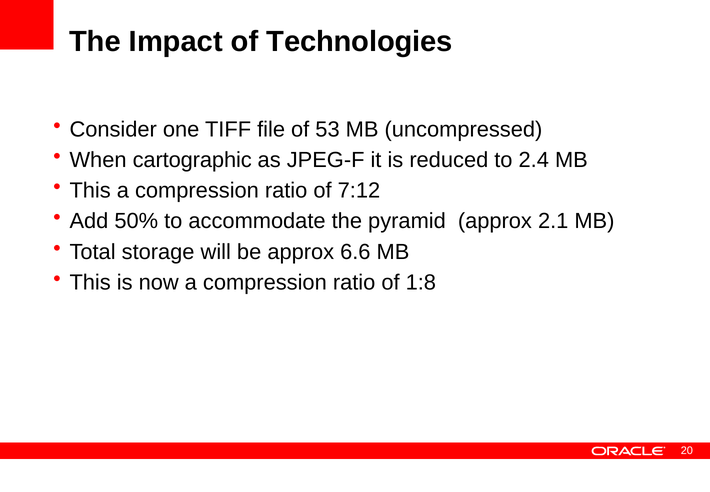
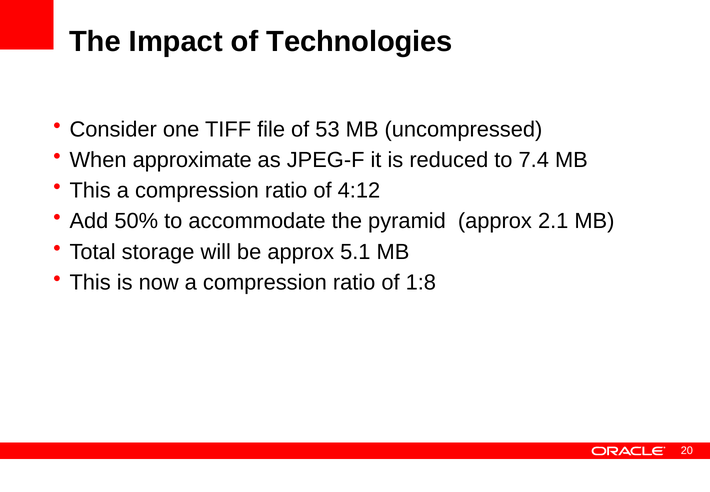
cartographic: cartographic -> approximate
2.4: 2.4 -> 7.4
7:12: 7:12 -> 4:12
6.6: 6.6 -> 5.1
